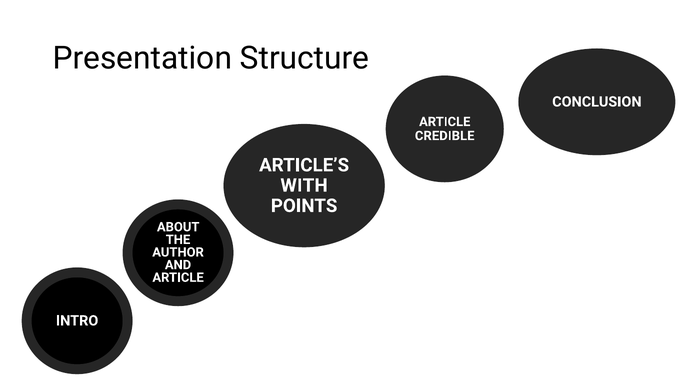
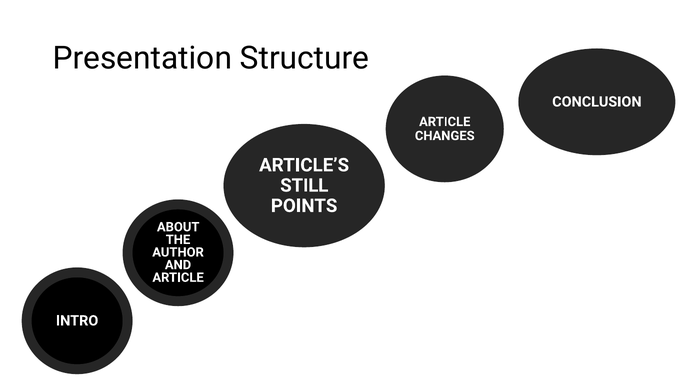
CREDIBLE: CREDIBLE -> CHANGES
WITH: WITH -> STILL
